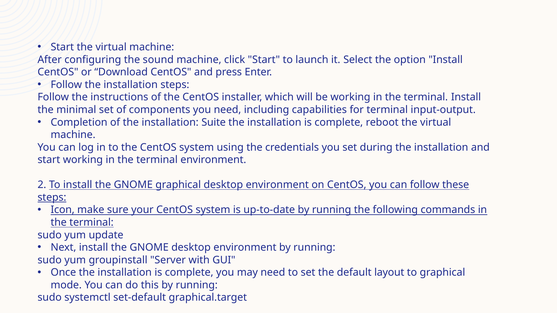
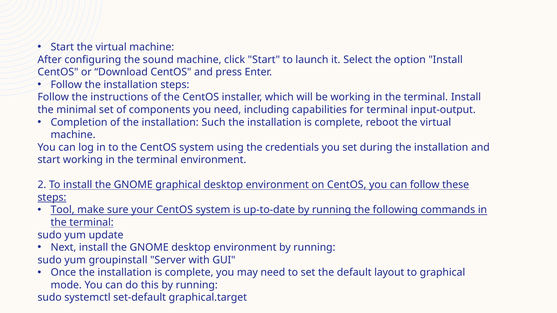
Suite: Suite -> Such
Icon: Icon -> Tool
